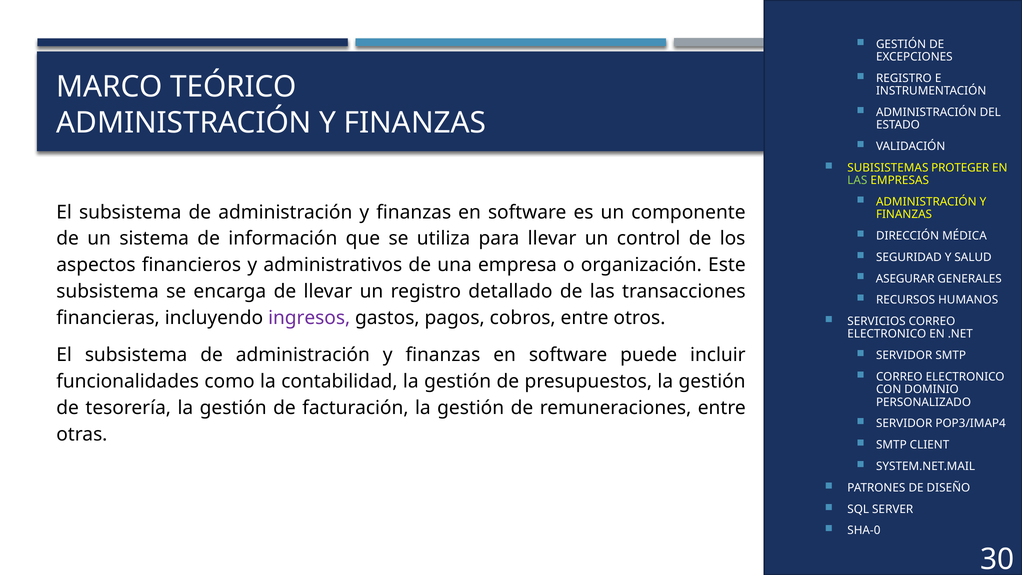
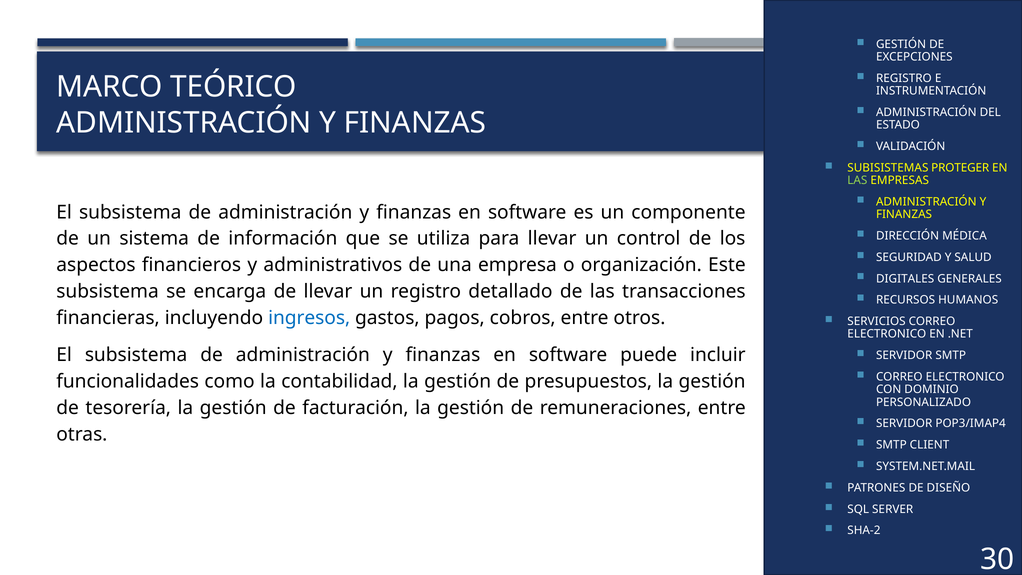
ASEGURAR: ASEGURAR -> DIGITALES
ingresos colour: purple -> blue
SHA-0: SHA-0 -> SHA-2
